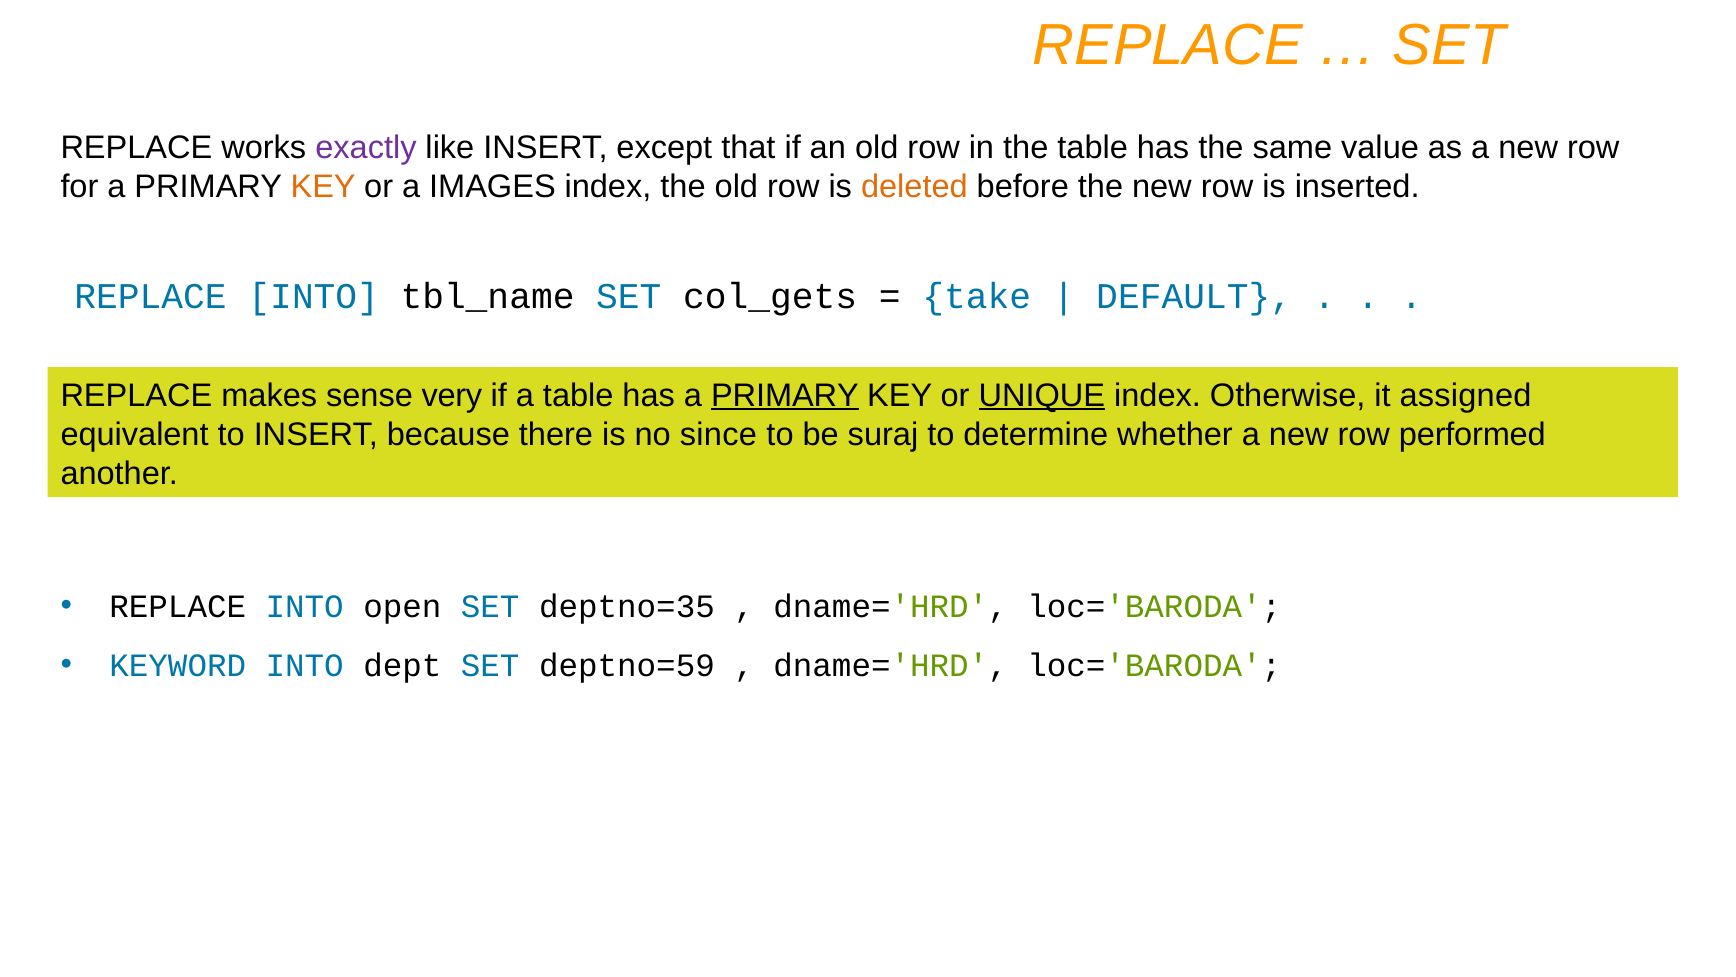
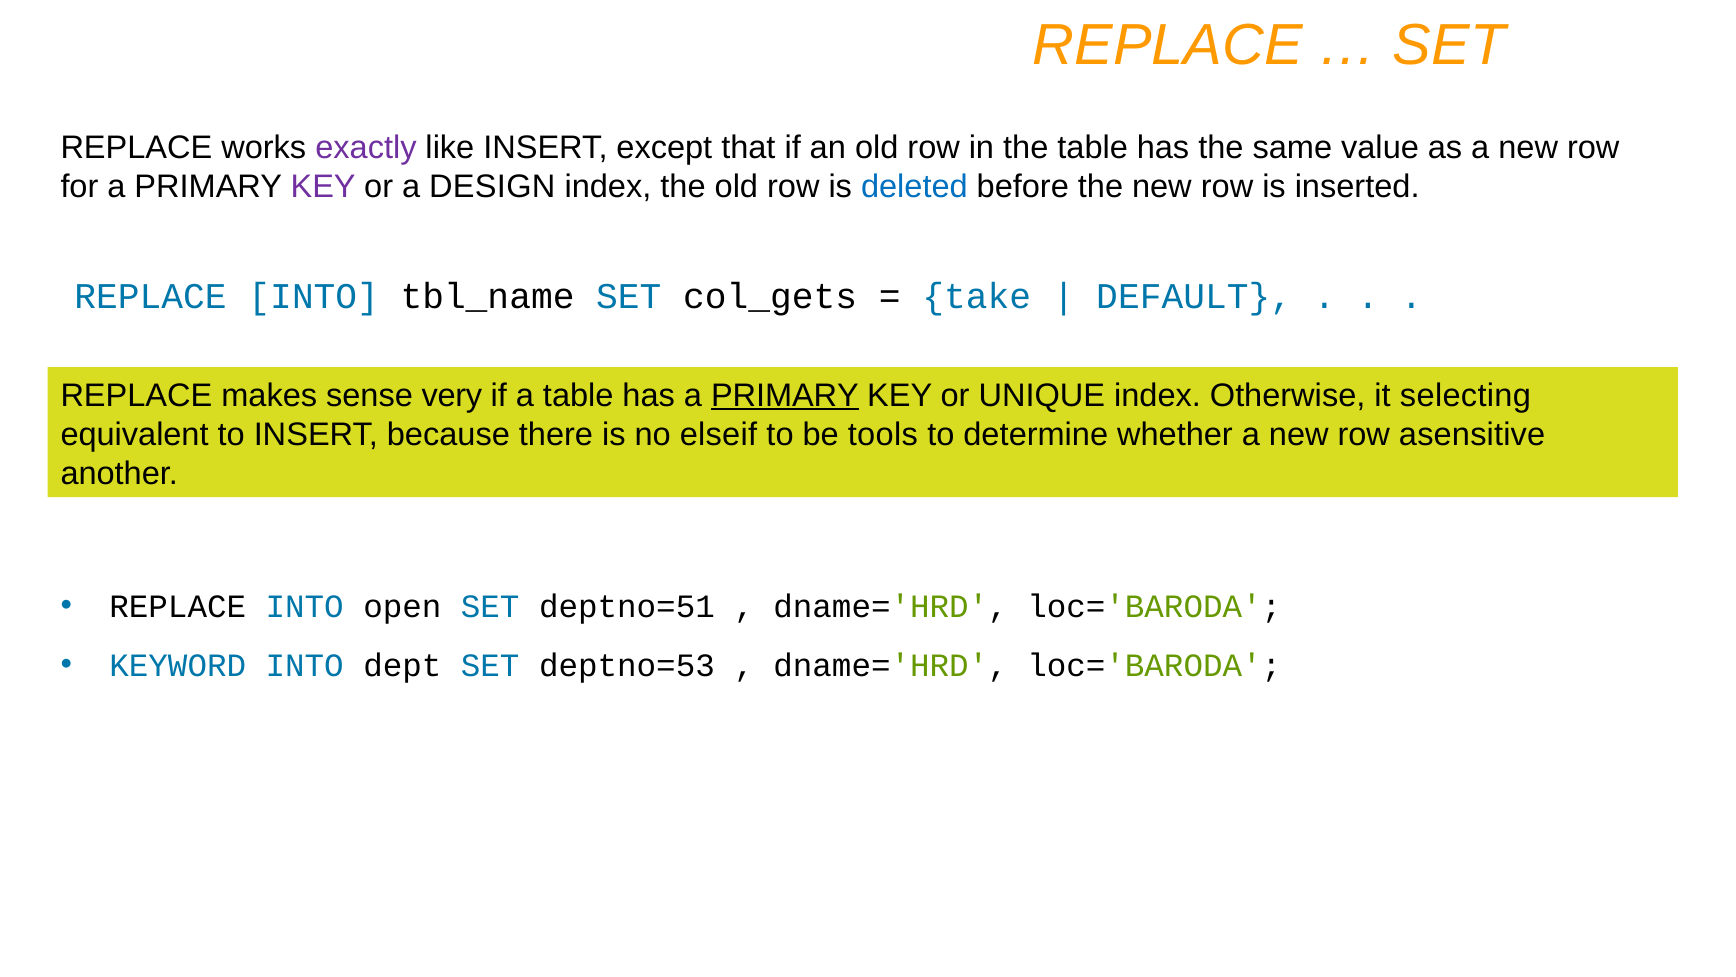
KEY at (323, 187) colour: orange -> purple
IMAGES: IMAGES -> DESIGN
deleted colour: orange -> blue
UNIQUE underline: present -> none
assigned: assigned -> selecting
since: since -> elseif
suraj: suraj -> tools
performed: performed -> asensitive
deptno=35: deptno=35 -> deptno=51
deptno=59: deptno=59 -> deptno=53
